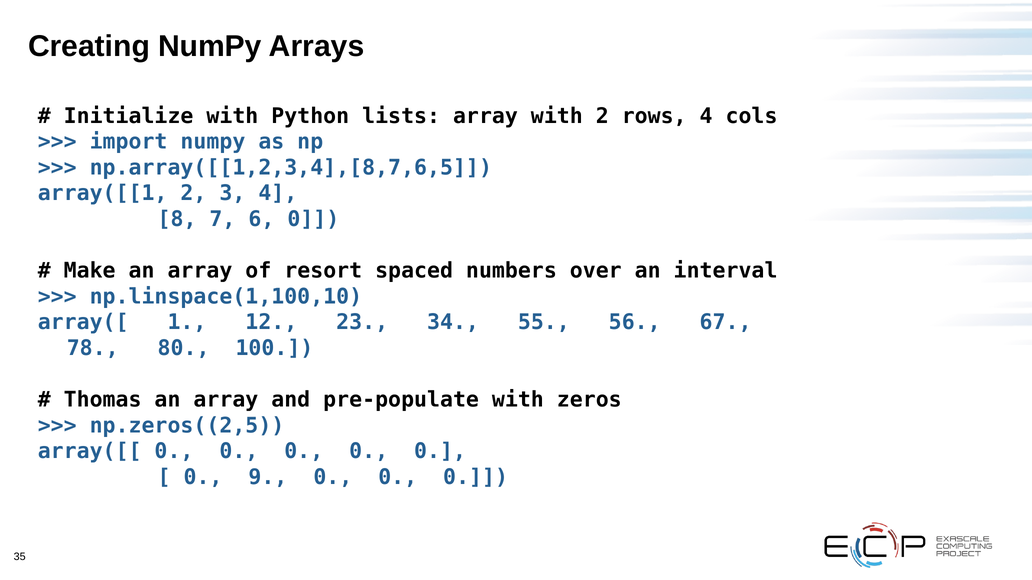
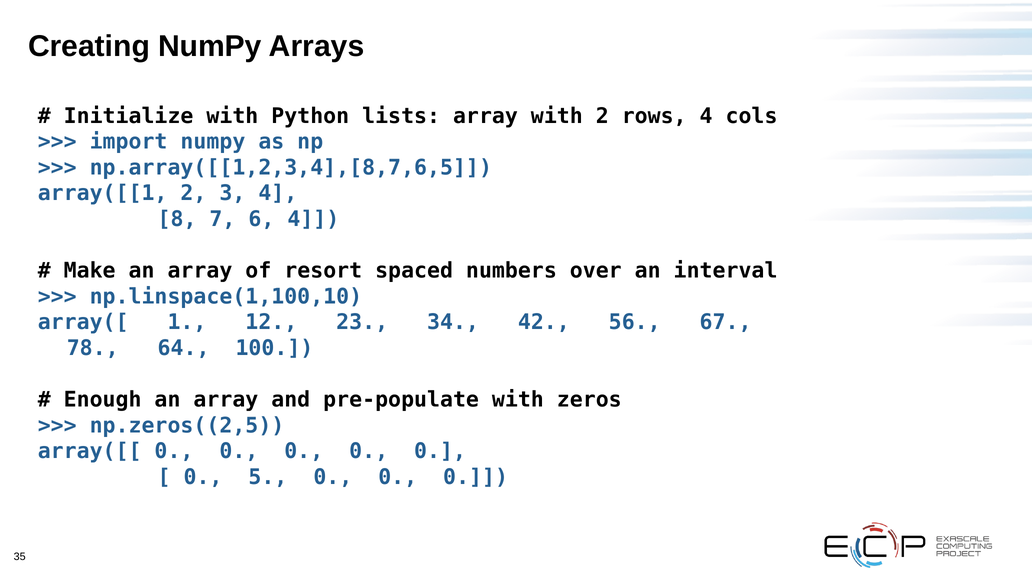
6 0: 0 -> 4
55: 55 -> 42
80: 80 -> 64
Thomas: Thomas -> Enough
9: 9 -> 5
